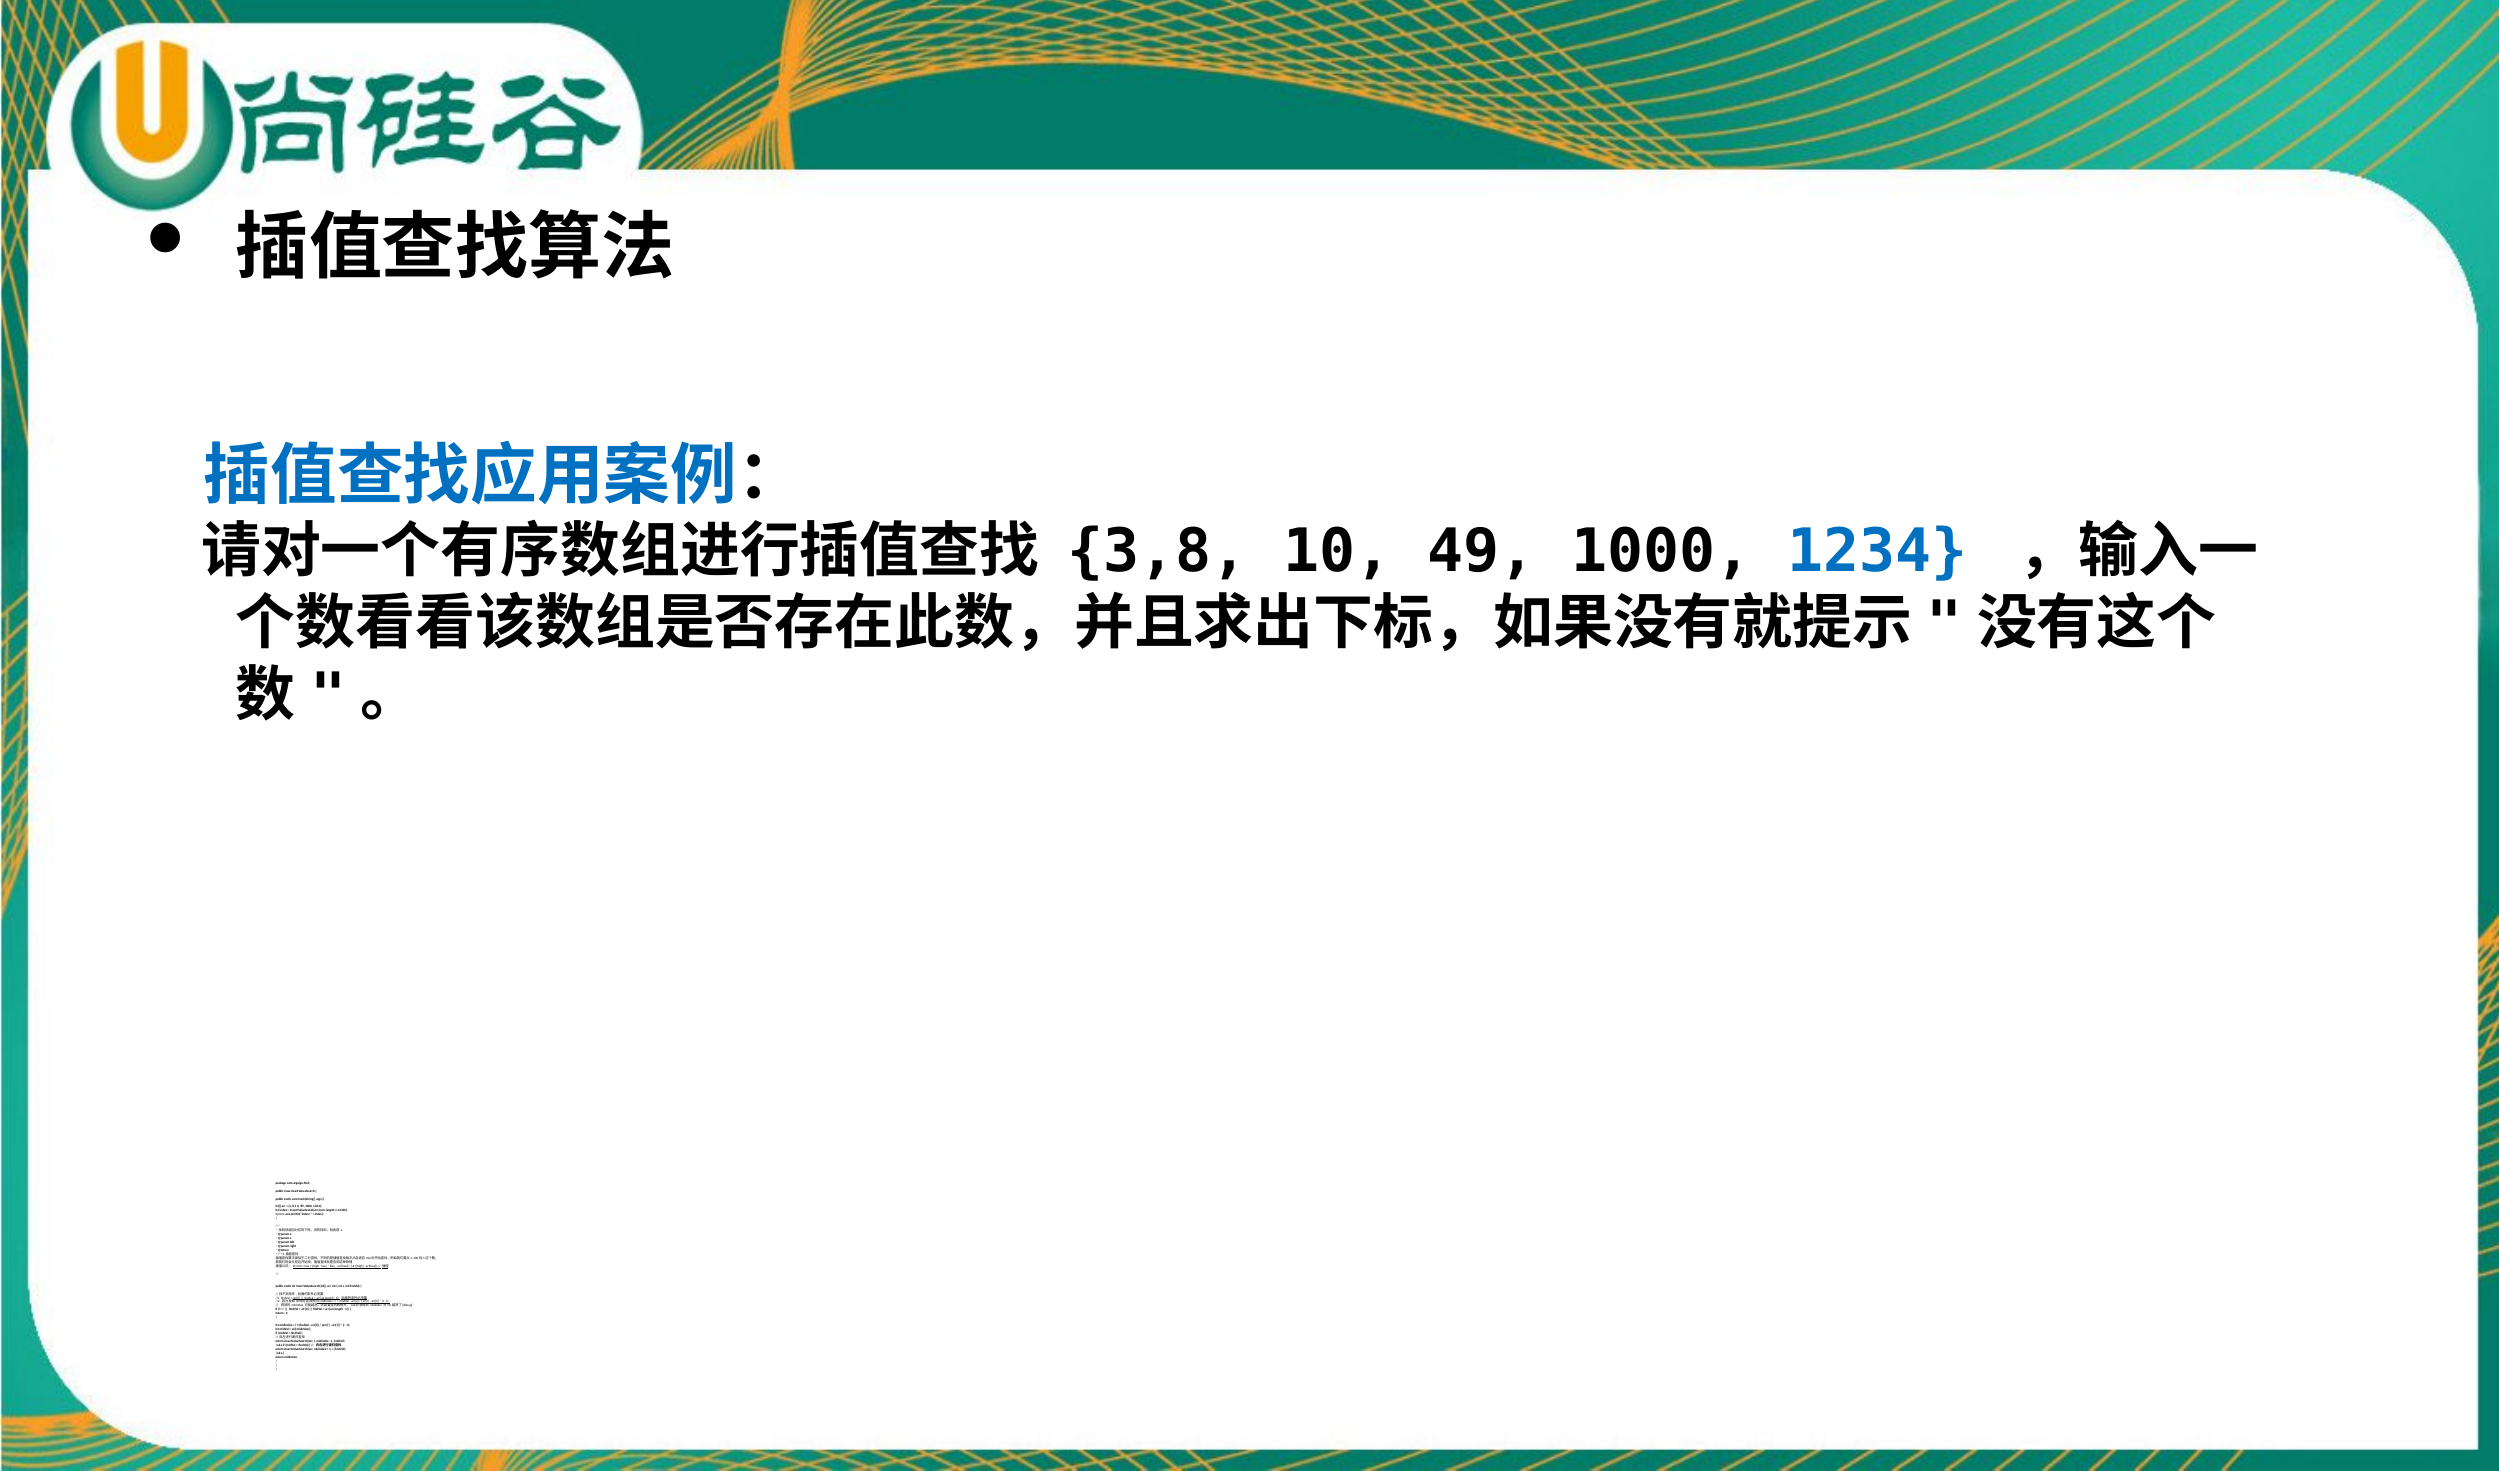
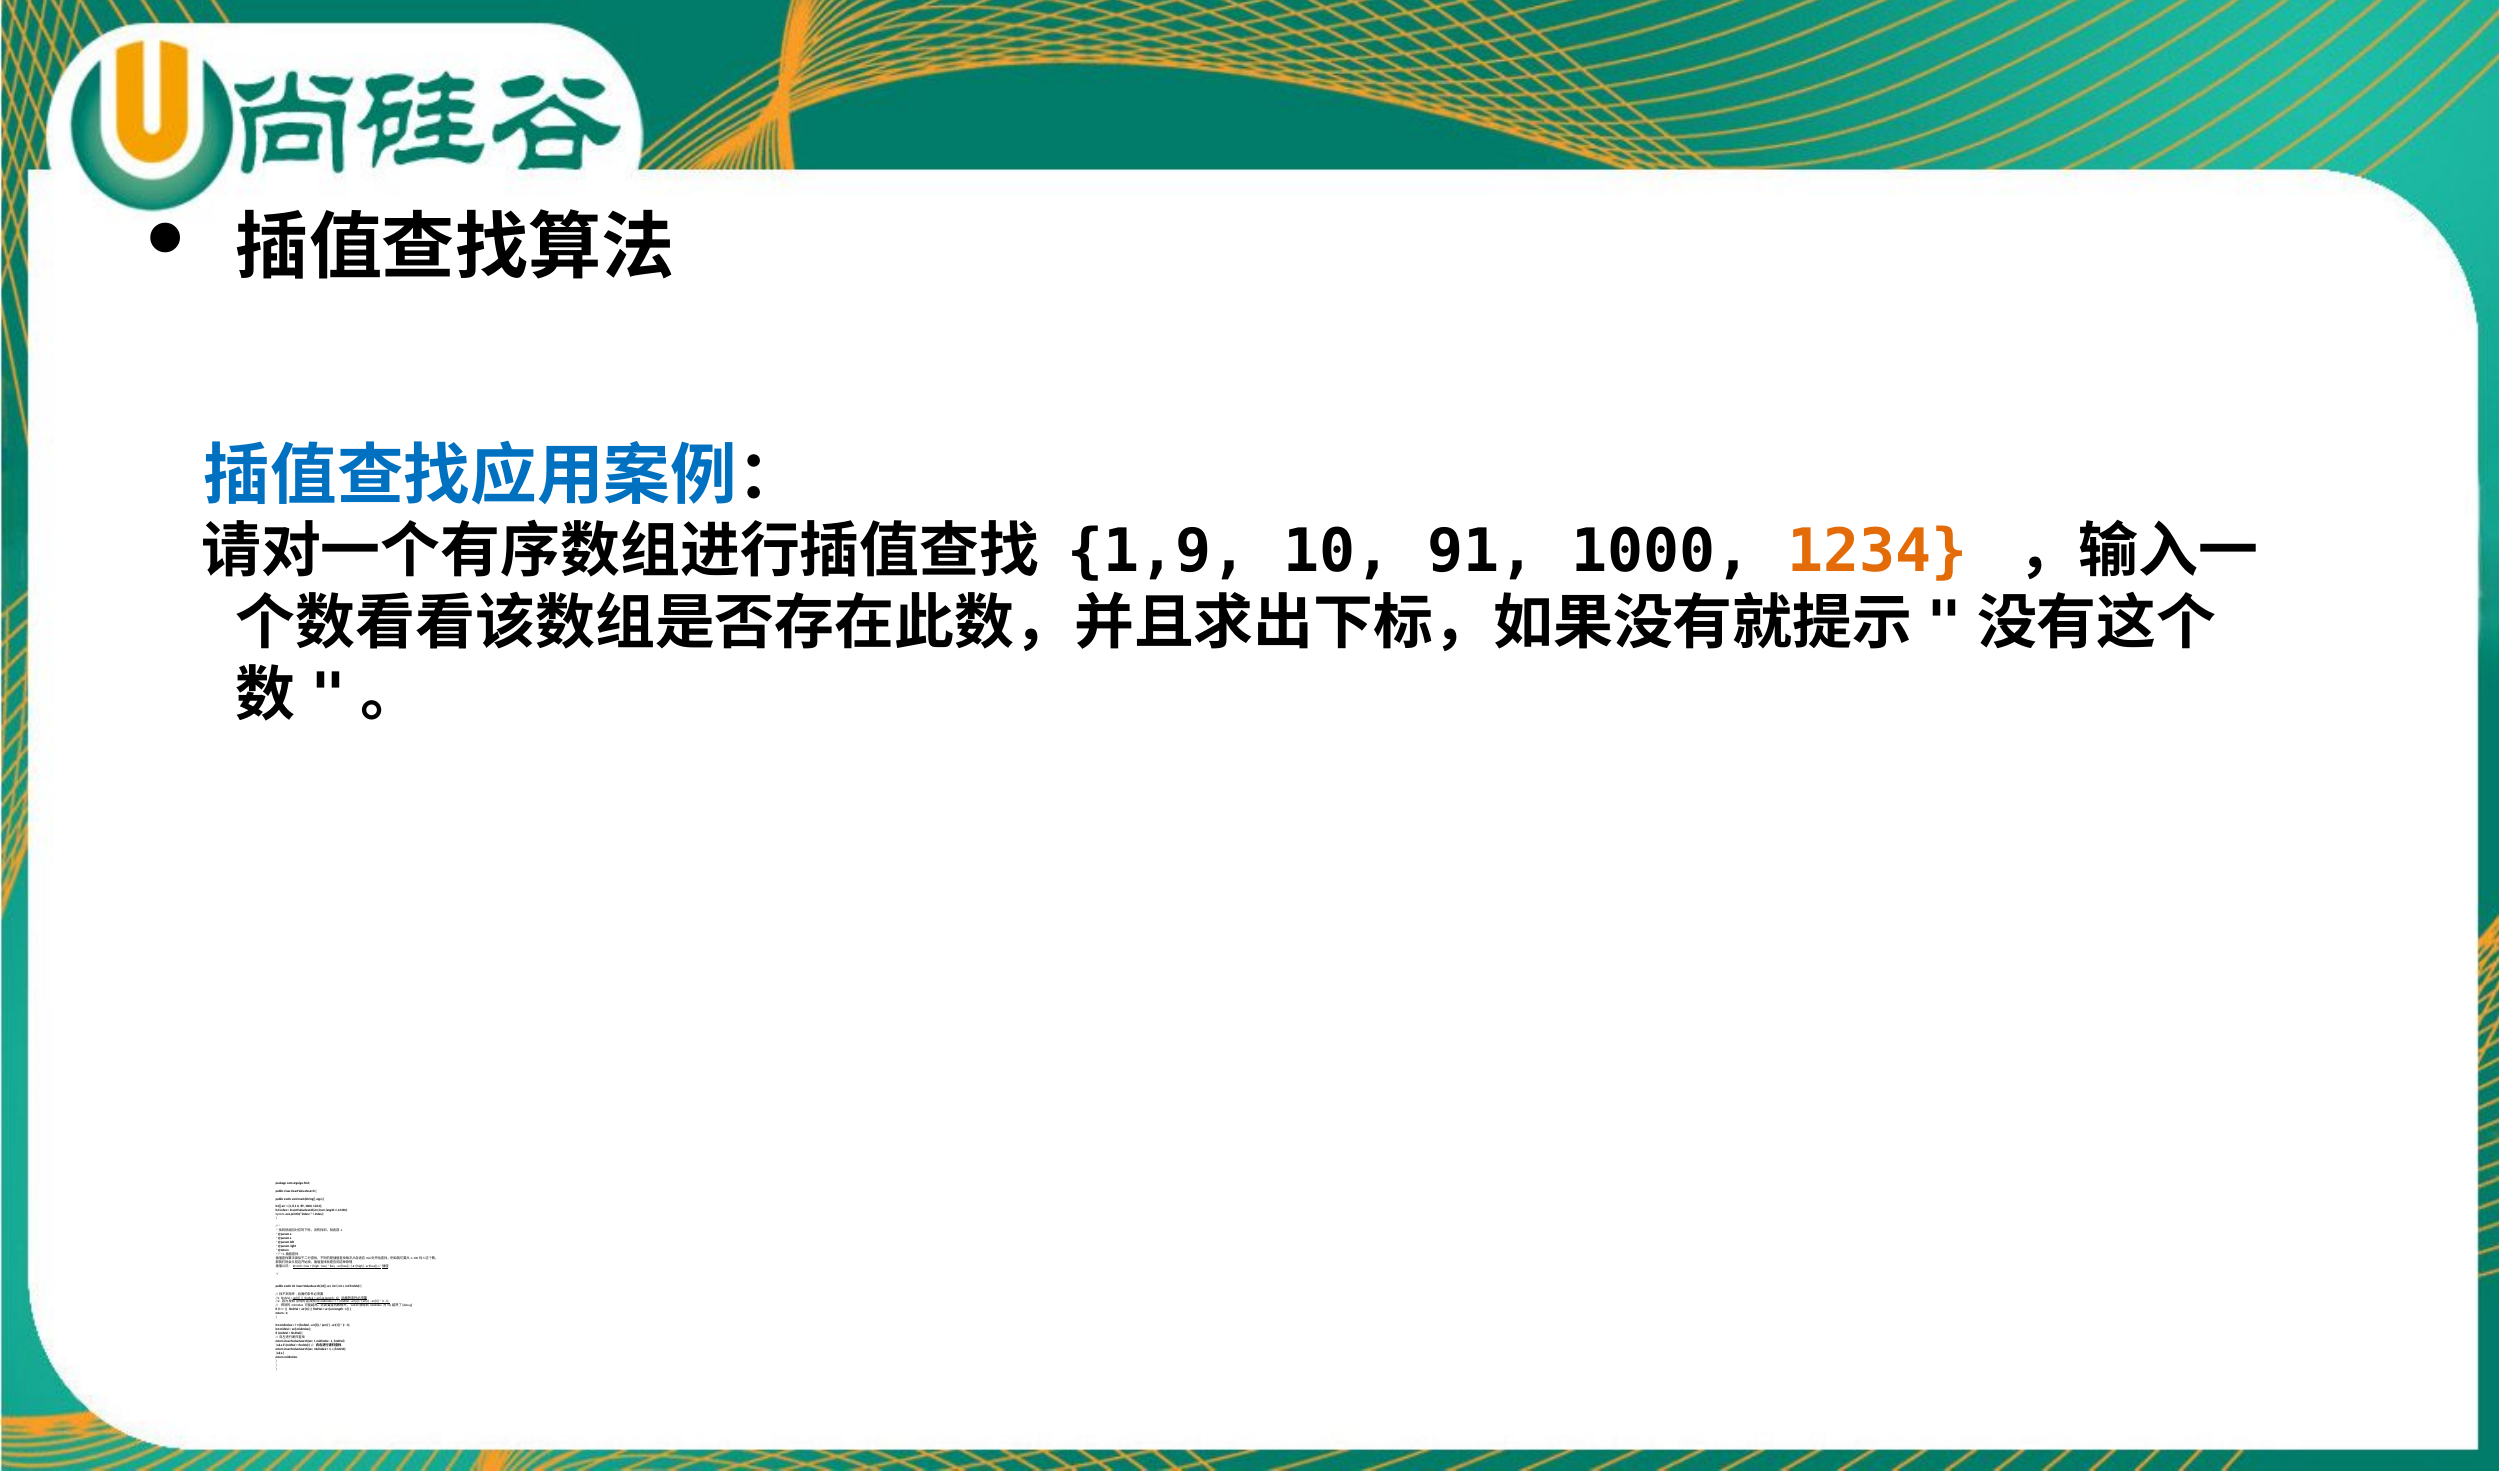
3,8: 3,8 -> 1,9
49: 49 -> 91
1234 at (1878, 552) colour: blue -> orange
